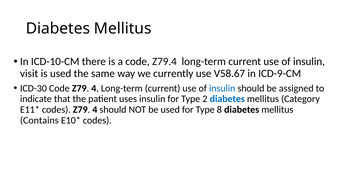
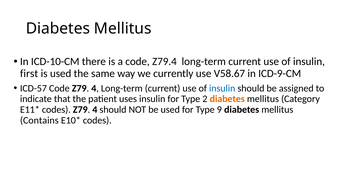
visit: visit -> first
ICD-30: ICD-30 -> ICD-57
diabetes at (227, 99) colour: blue -> orange
8: 8 -> 9
